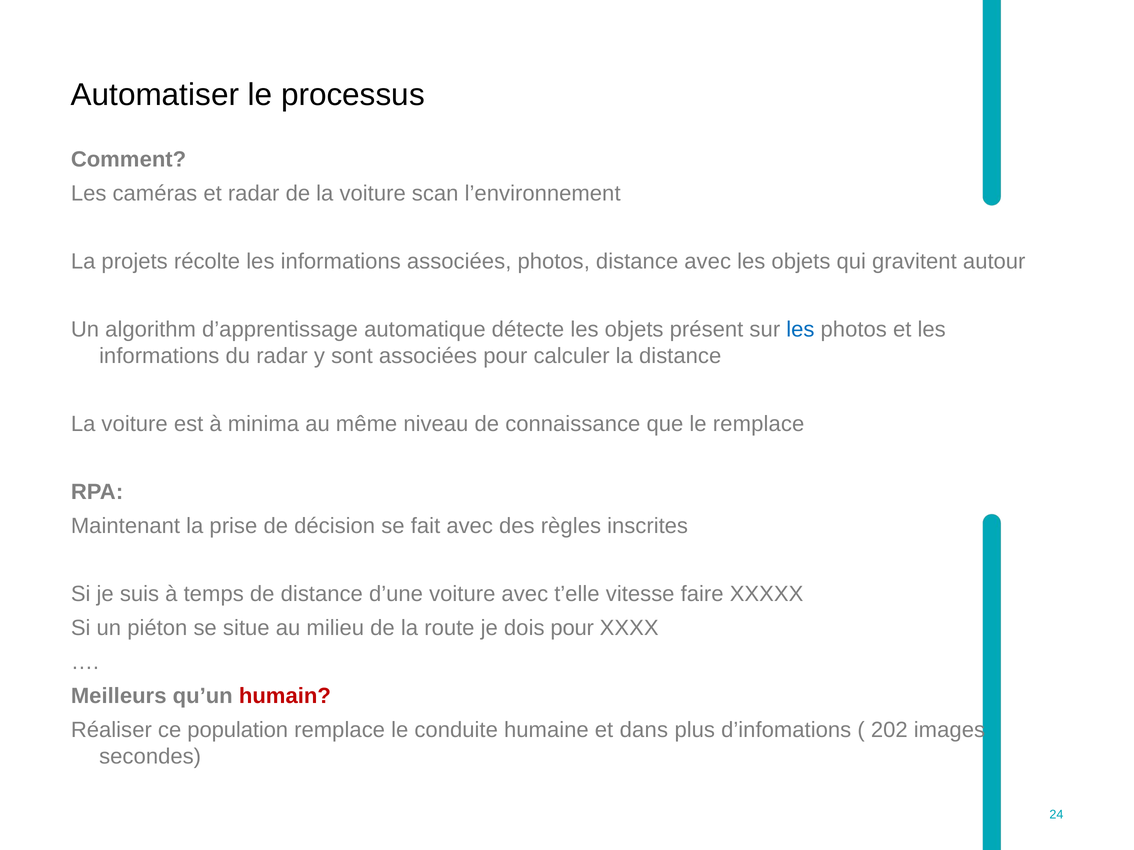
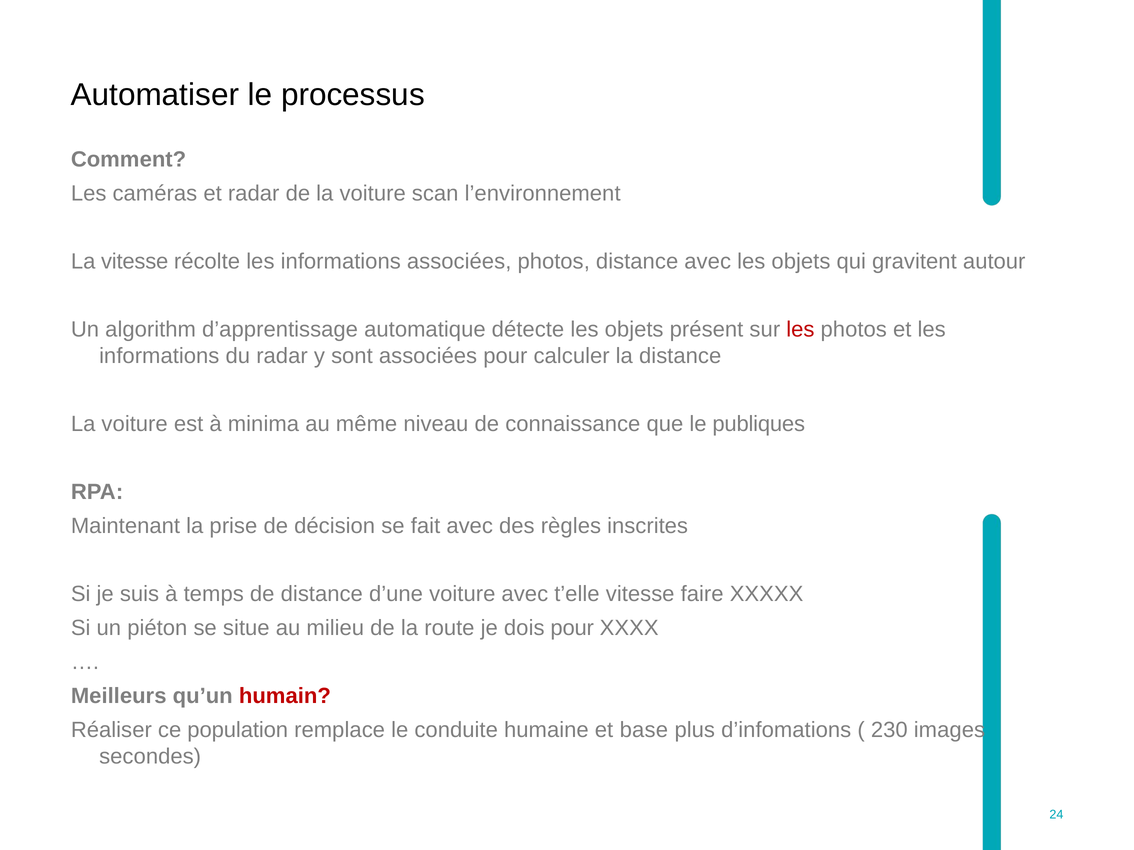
La projets: projets -> vitesse
les at (800, 330) colour: blue -> red
le remplace: remplace -> publiques
dans: dans -> base
202: 202 -> 230
